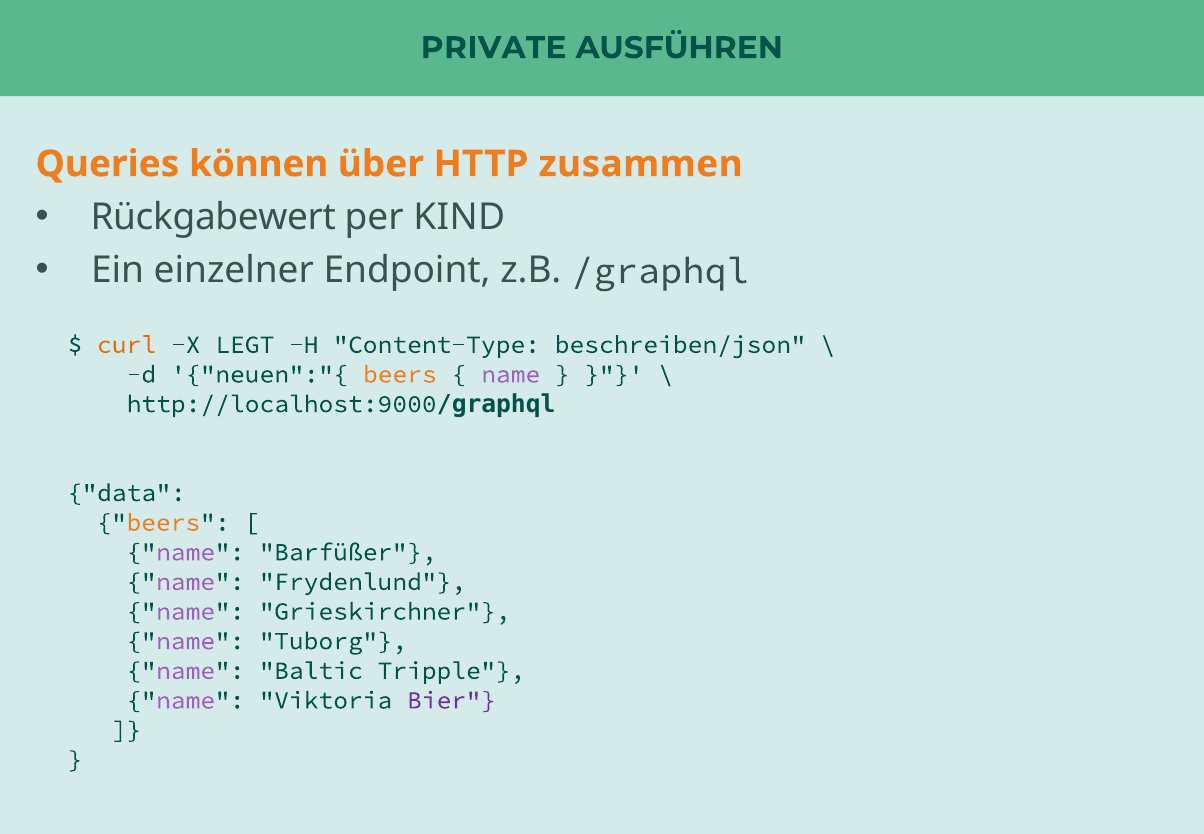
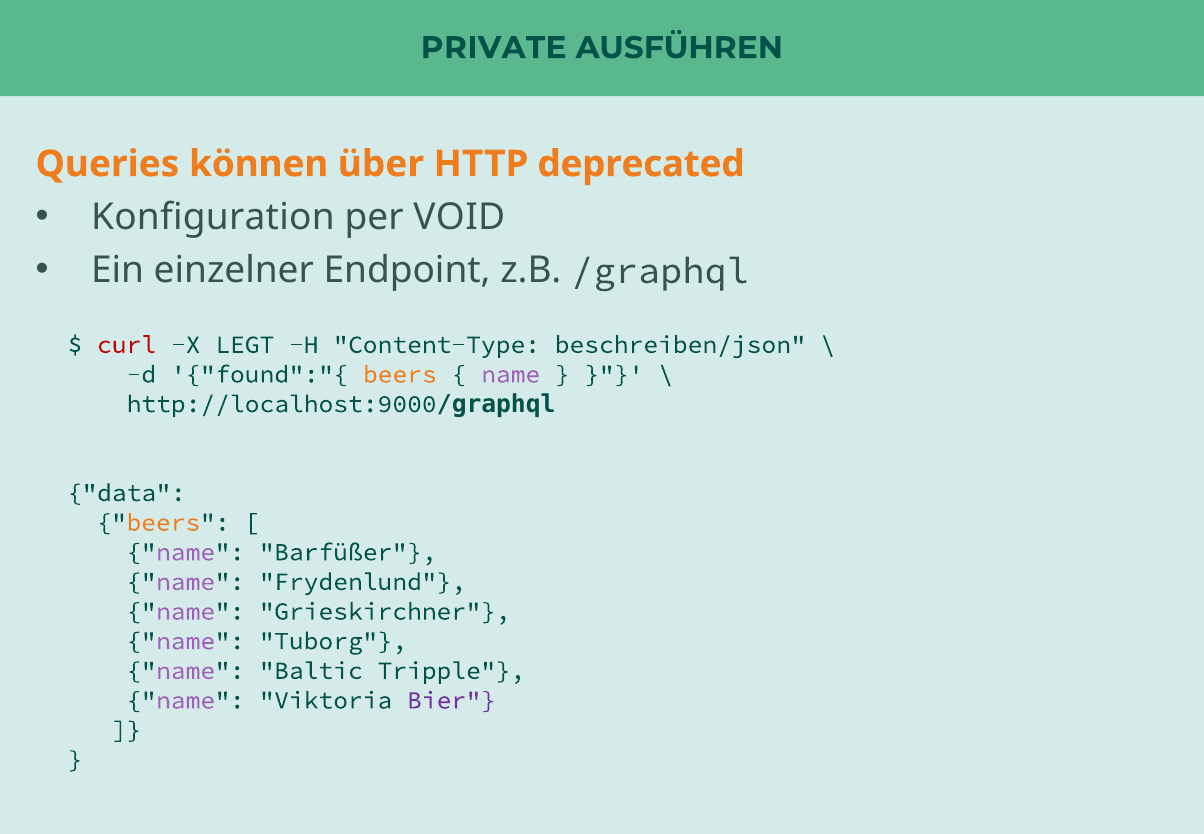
zusammen: zusammen -> deprecated
Rückgabewert: Rückgabewert -> Konfiguration
KIND: KIND -> VOID
curl colour: orange -> red
neuen":"{: neuen":"{ -> found":"{
